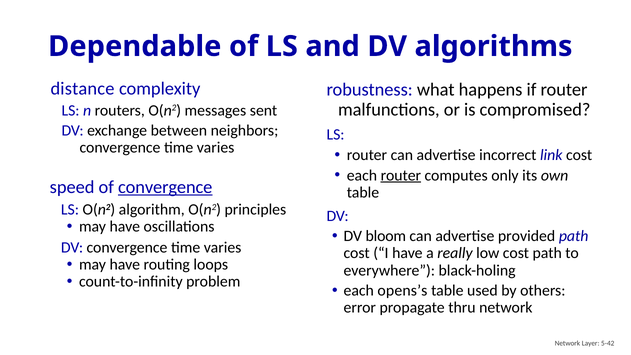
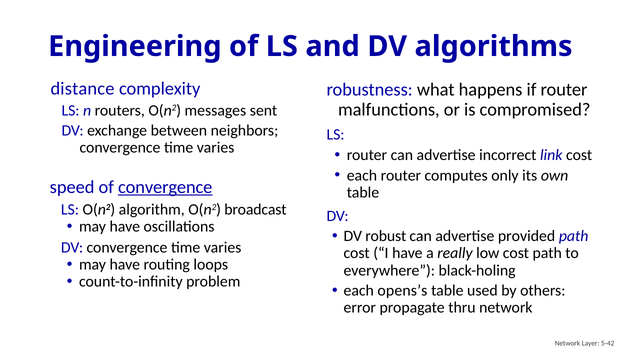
Dependable: Dependable -> Engineering
router at (401, 175) underline: present -> none
principles: principles -> broadcast
bloom: bloom -> robust
